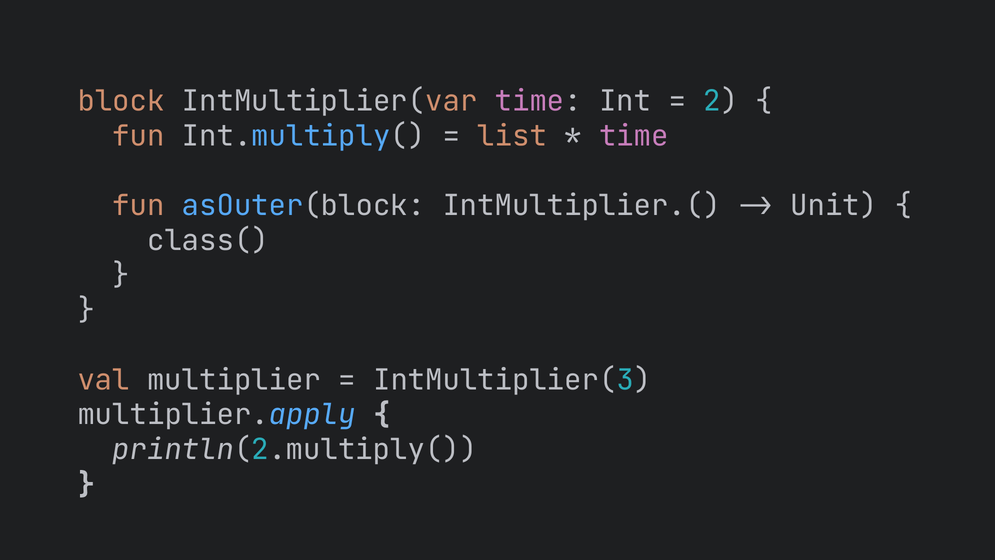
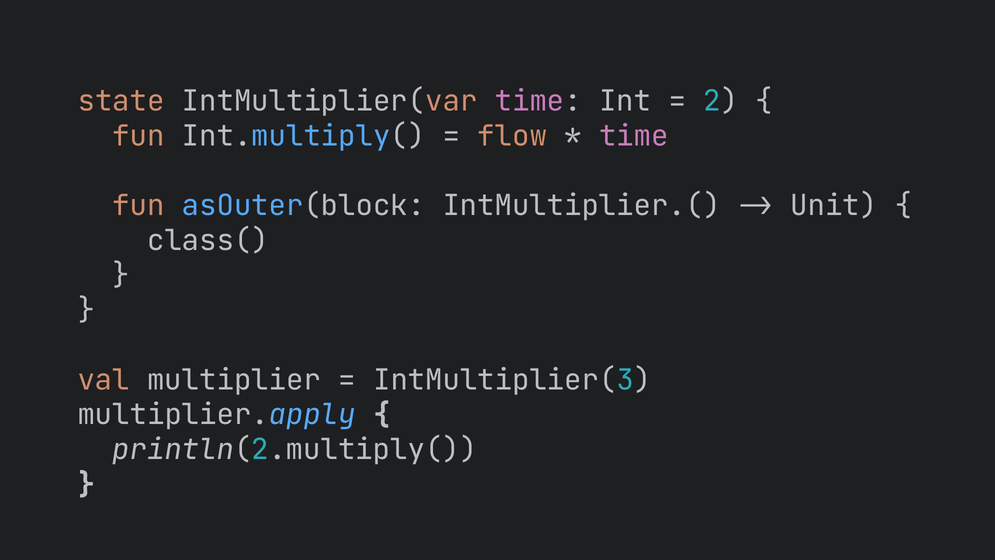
block: block -> state
list: list -> flow
